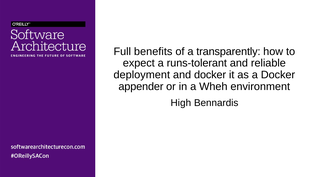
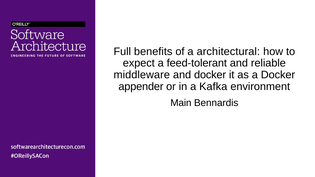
transparently: transparently -> architectural
runs-tolerant: runs-tolerant -> feed-tolerant
deployment: deployment -> middleware
Wheh: Wheh -> Kafka
High: High -> Main
